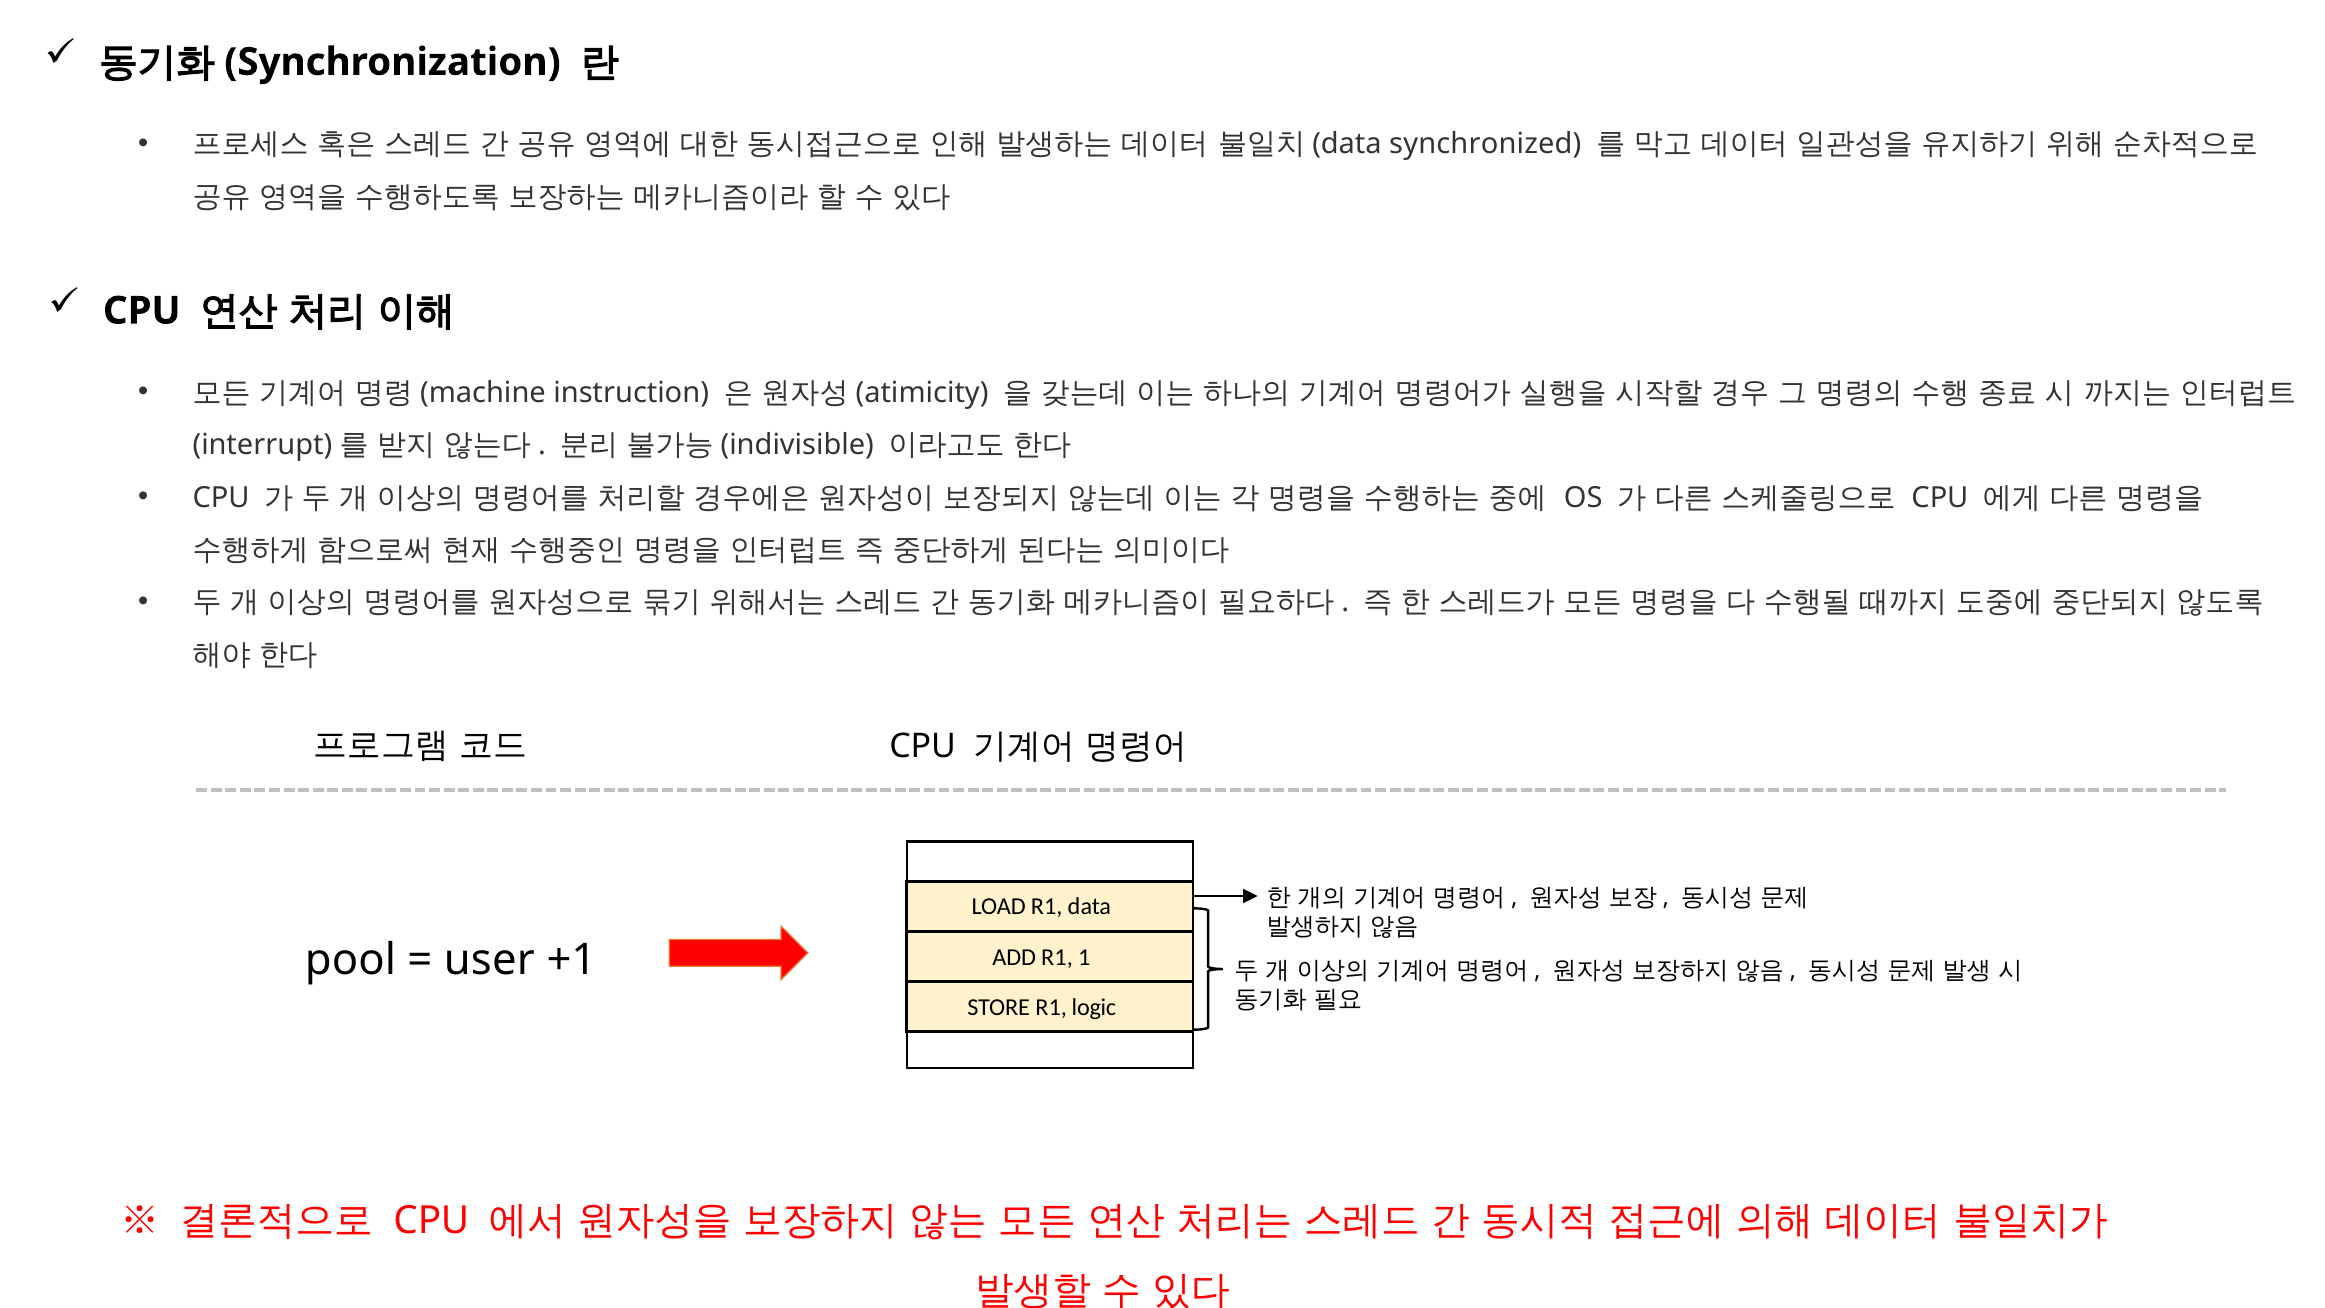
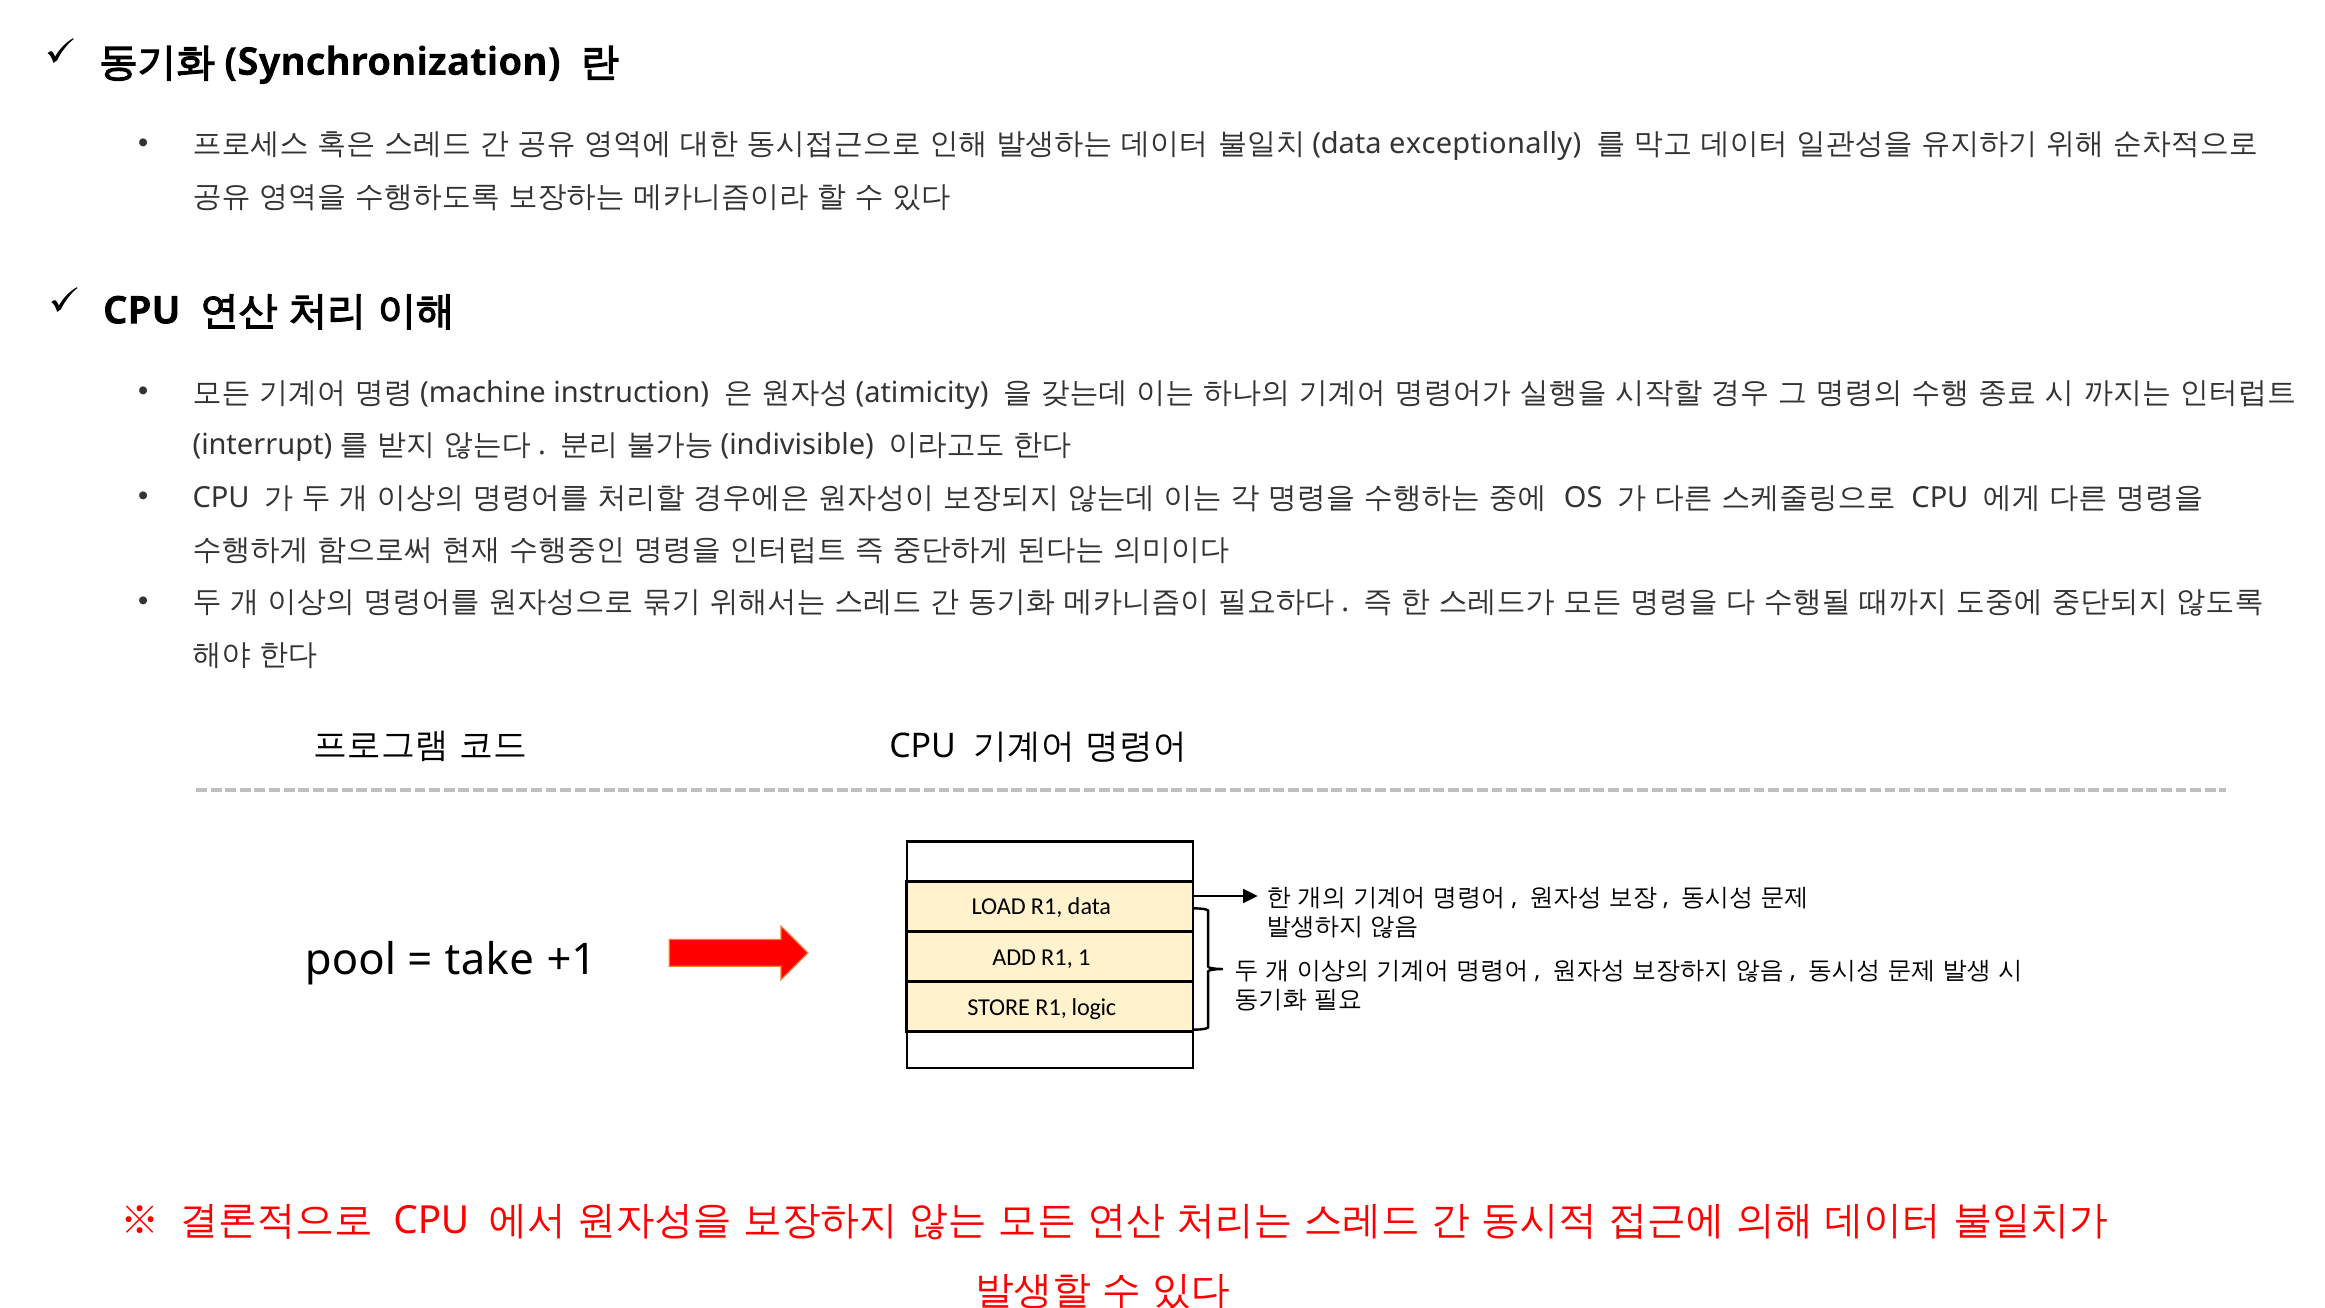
synchronized: synchronized -> exceptionally
user: user -> take
